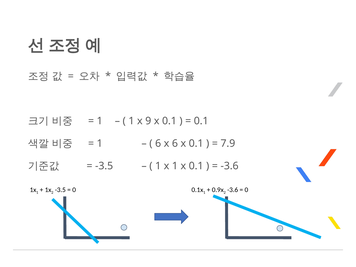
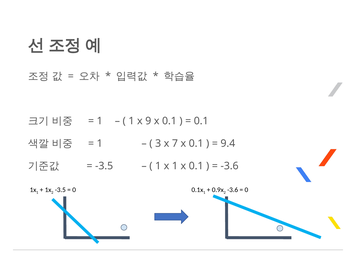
6 at (158, 143): 6 -> 3
x 6: 6 -> 7
7.9: 7.9 -> 9.4
